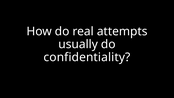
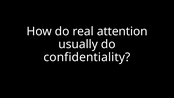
attempts: attempts -> attention
